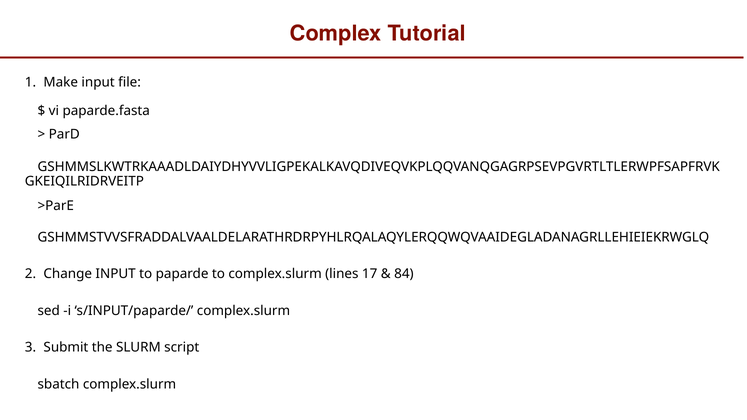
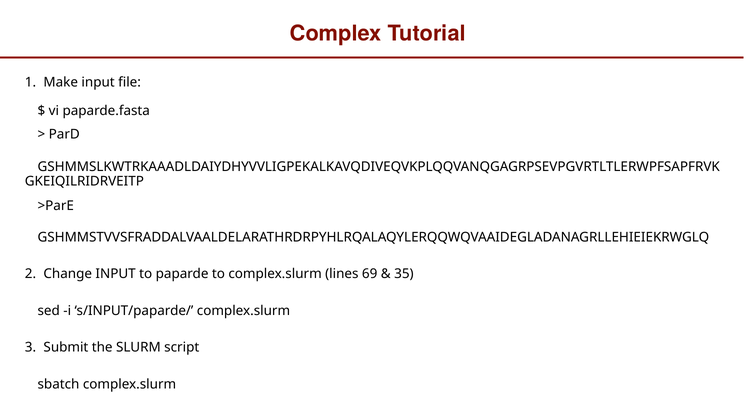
17: 17 -> 69
84: 84 -> 35
